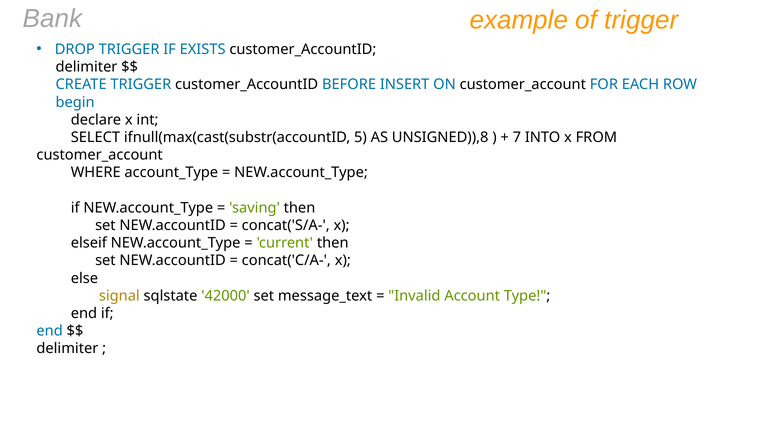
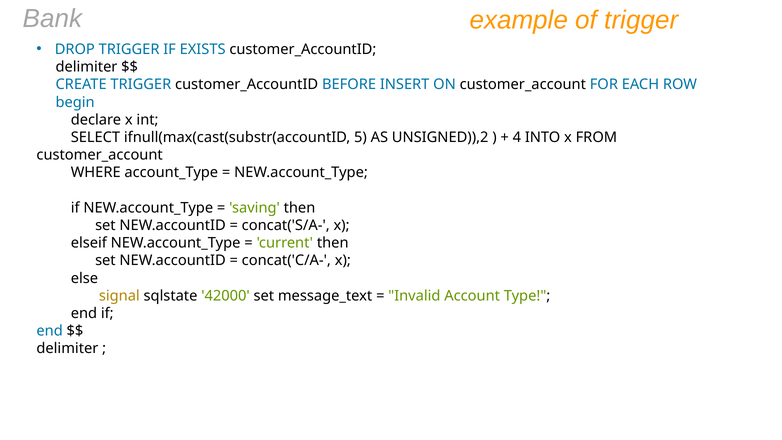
UNSIGNED)),8: UNSIGNED)),8 -> UNSIGNED)),2
7: 7 -> 4
